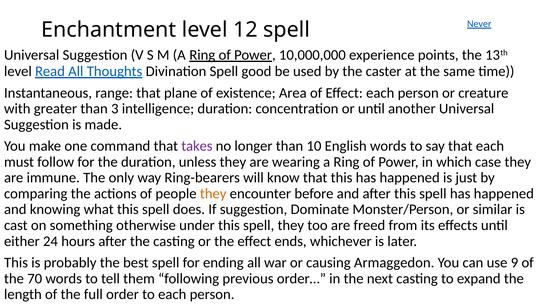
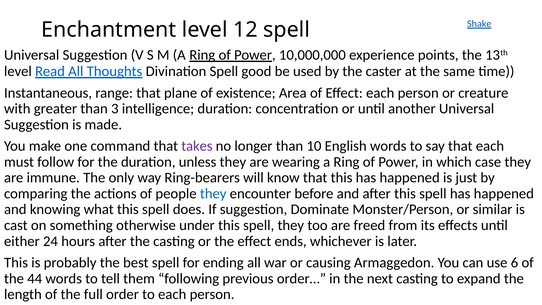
Never: Never -> Shake
they at (213, 194) colour: orange -> blue
9: 9 -> 6
70: 70 -> 44
